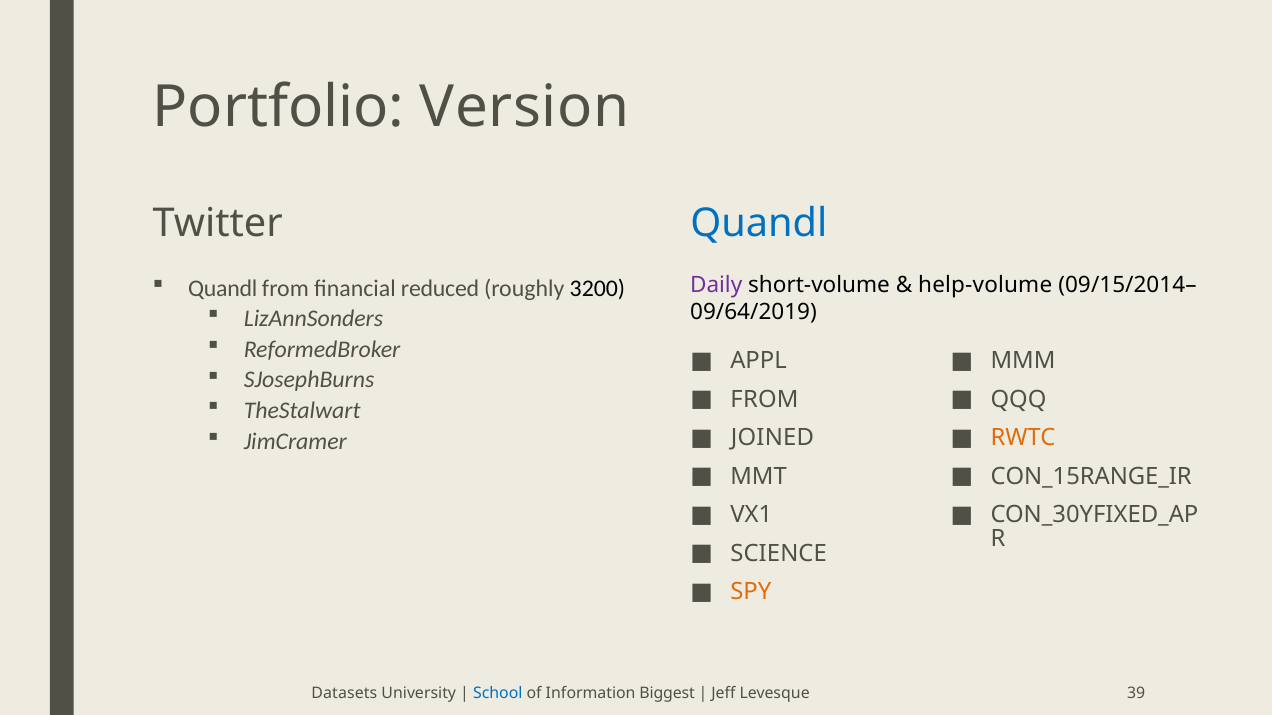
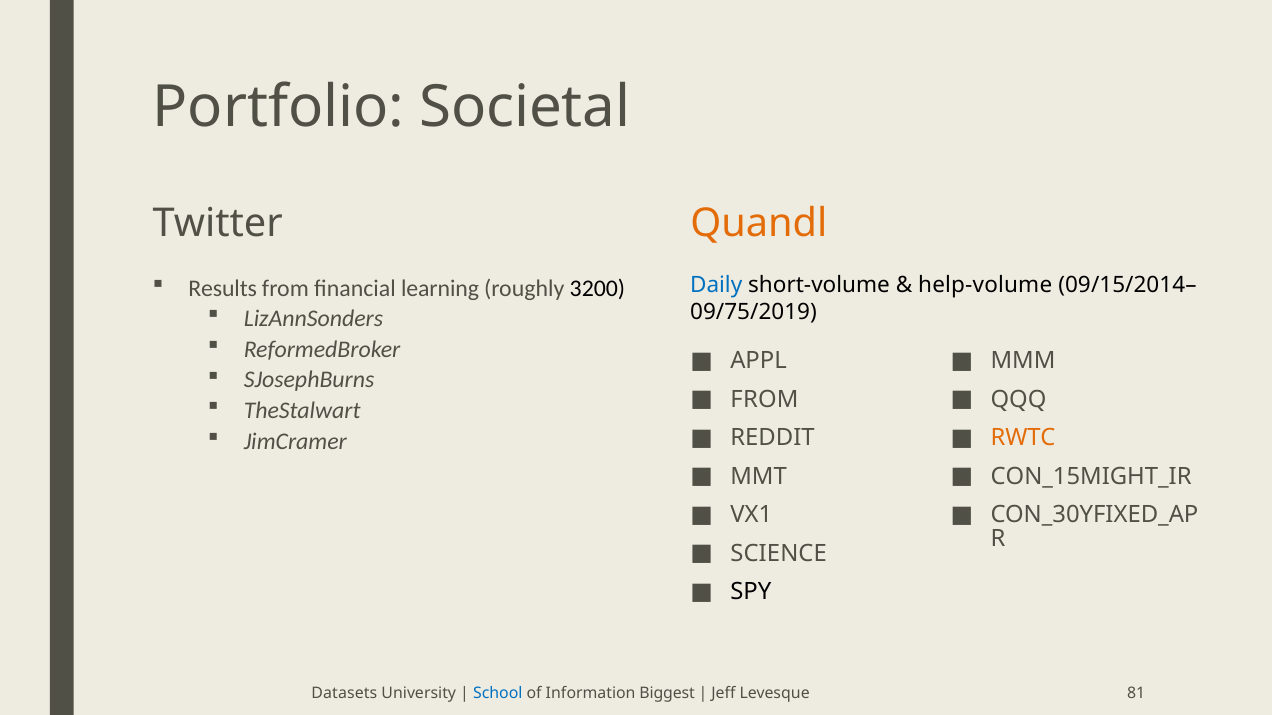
Version: Version -> Societal
Quandl at (759, 223) colour: blue -> orange
Quandl at (223, 289): Quandl -> Results
reduced: reduced -> learning
Daily colour: purple -> blue
09/64/2019: 09/64/2019 -> 09/75/2019
JOINED: JOINED -> REDDIT
CON_15RANGE_IR: CON_15RANGE_IR -> CON_15MIGHT_IR
SPY colour: orange -> black
39: 39 -> 81
